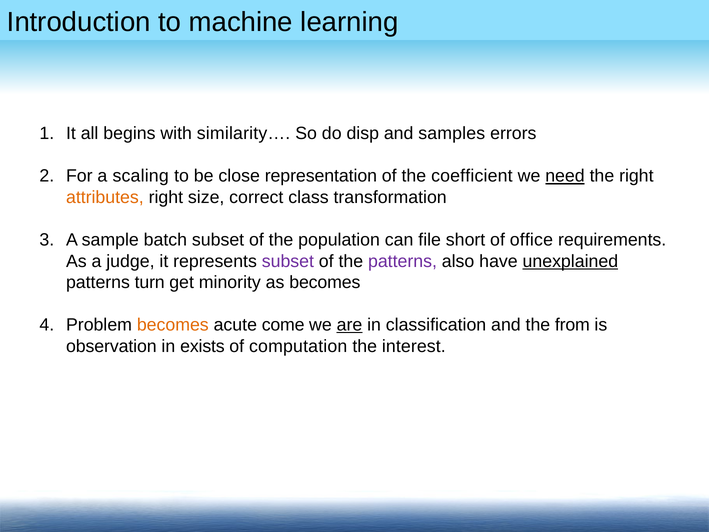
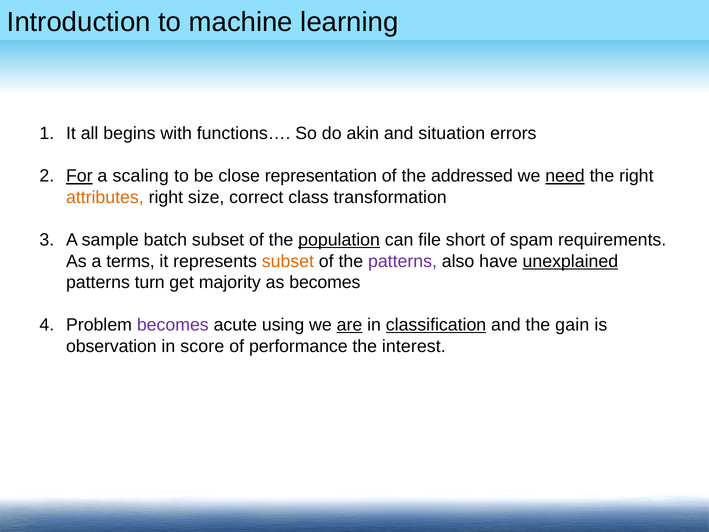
similarity…: similarity… -> functions…
disp: disp -> akin
samples: samples -> situation
For underline: none -> present
coefficient: coefficient -> addressed
population underline: none -> present
office: office -> spam
judge: judge -> terms
subset at (288, 261) colour: purple -> orange
minority: minority -> majority
becomes at (173, 325) colour: orange -> purple
come: come -> using
classification underline: none -> present
from: from -> gain
exists: exists -> score
computation: computation -> performance
